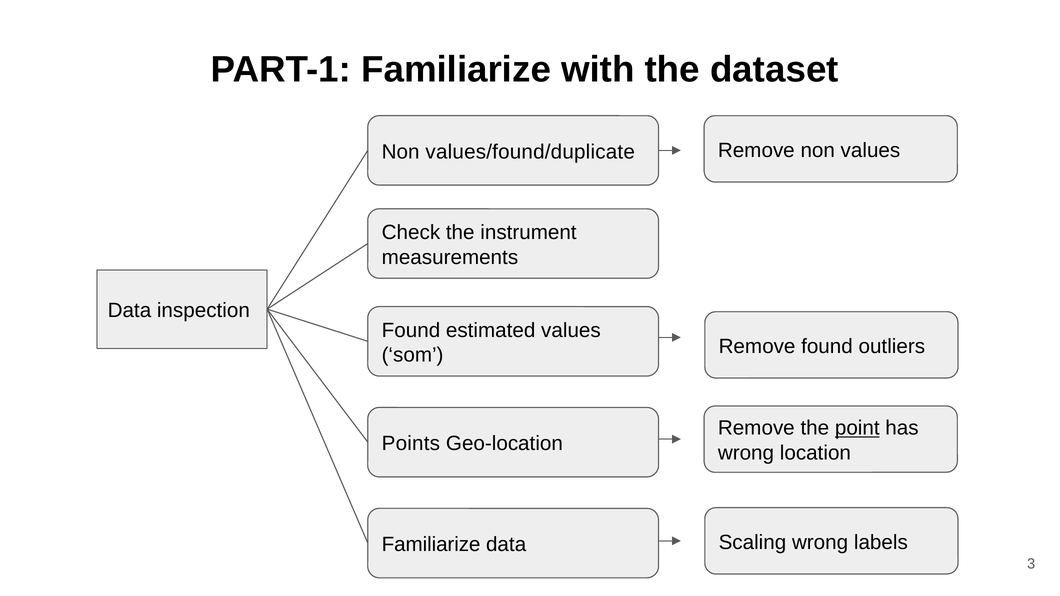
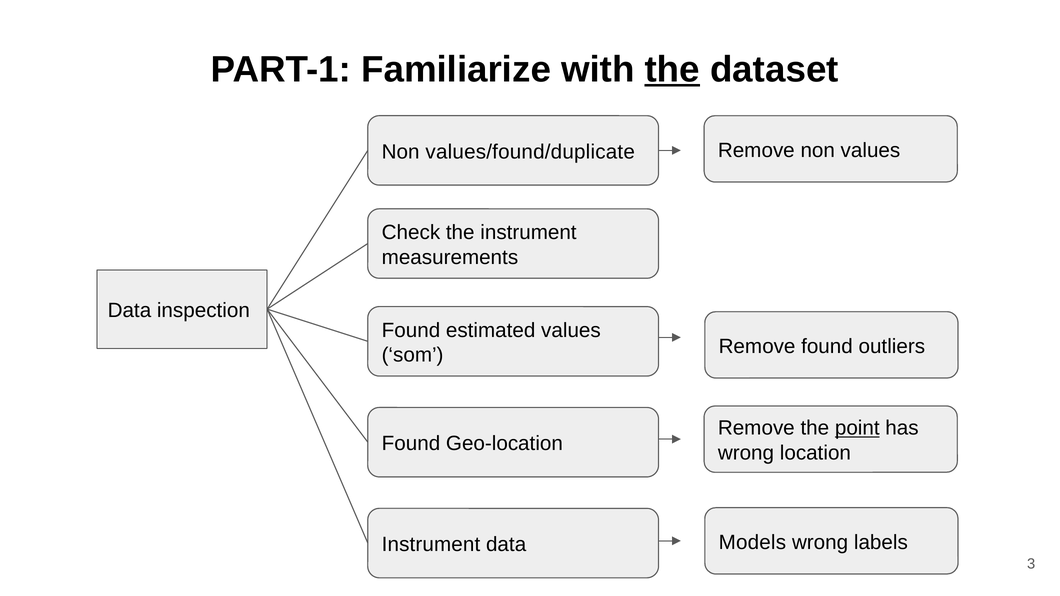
the at (672, 69) underline: none -> present
Points at (411, 444): Points -> Found
Scaling: Scaling -> Models
Familiarize at (431, 545): Familiarize -> Instrument
